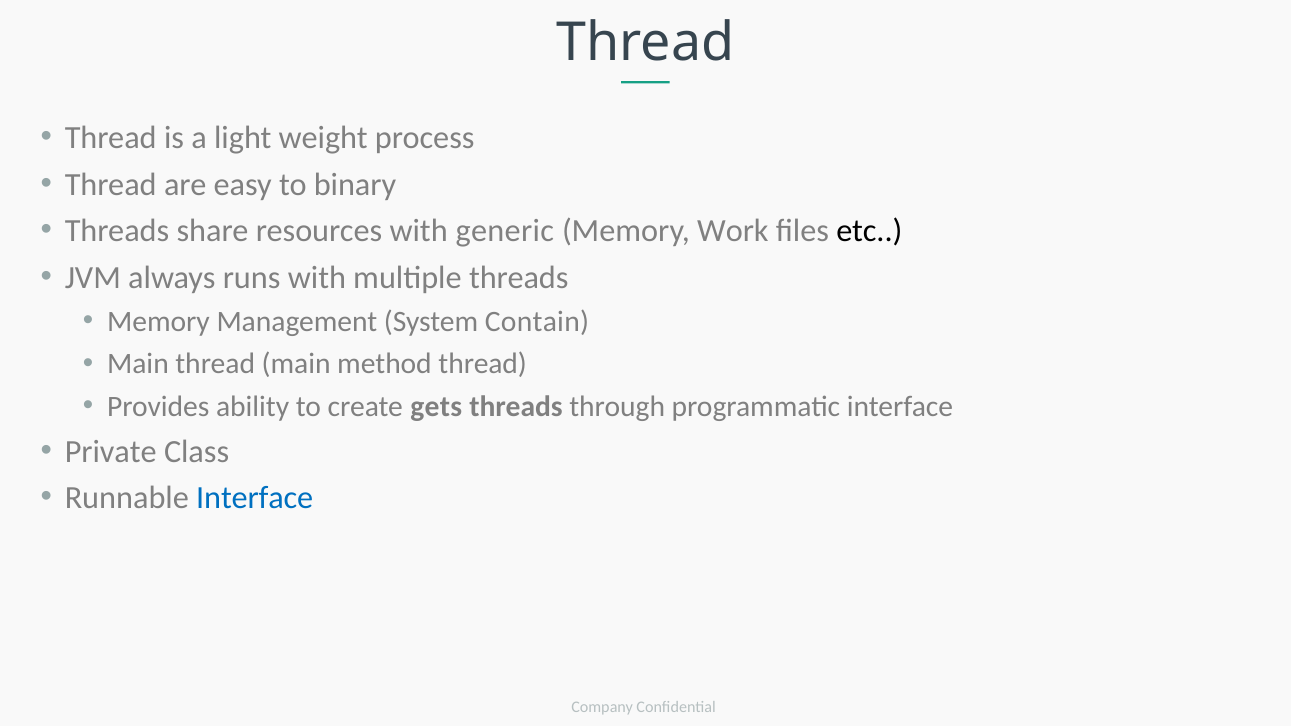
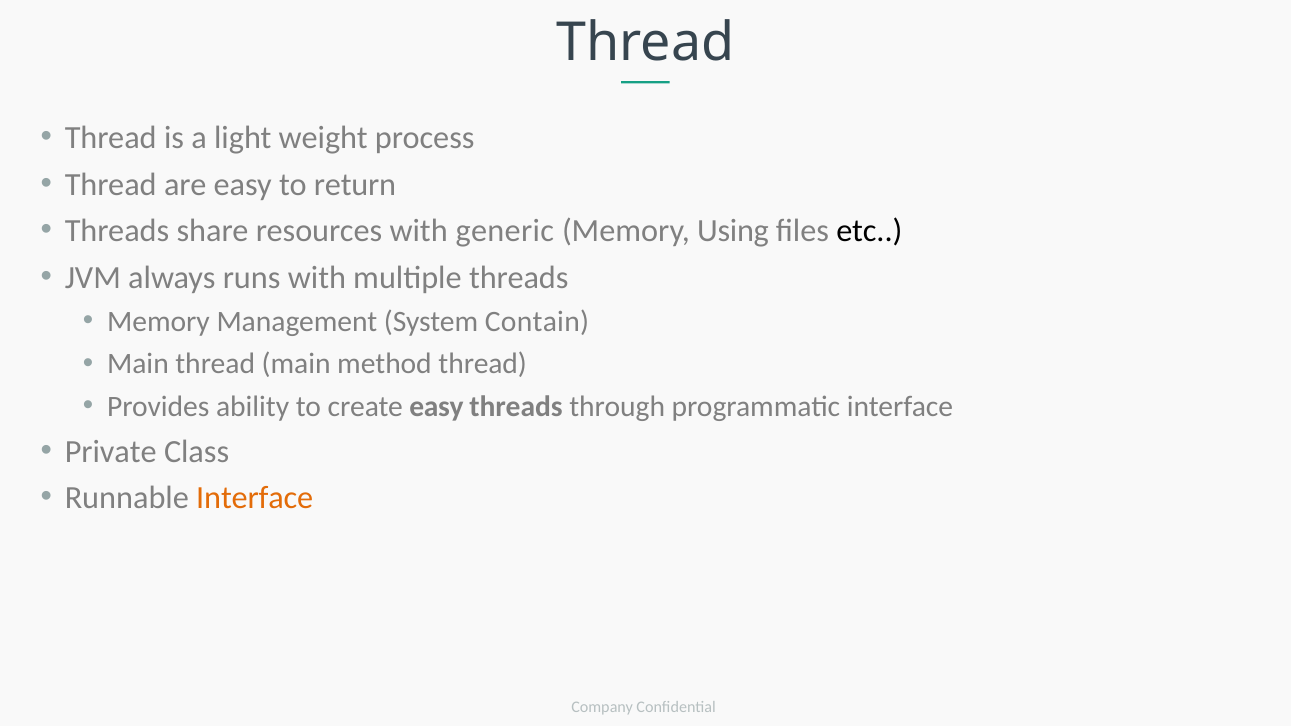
binary: binary -> return
Work: Work -> Using
create gets: gets -> easy
Interface at (255, 498) colour: blue -> orange
